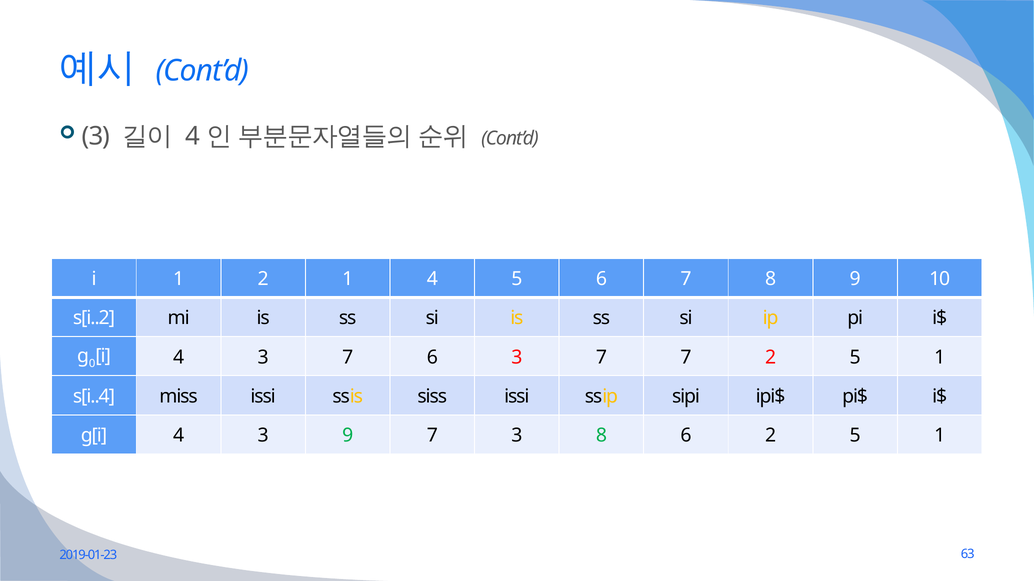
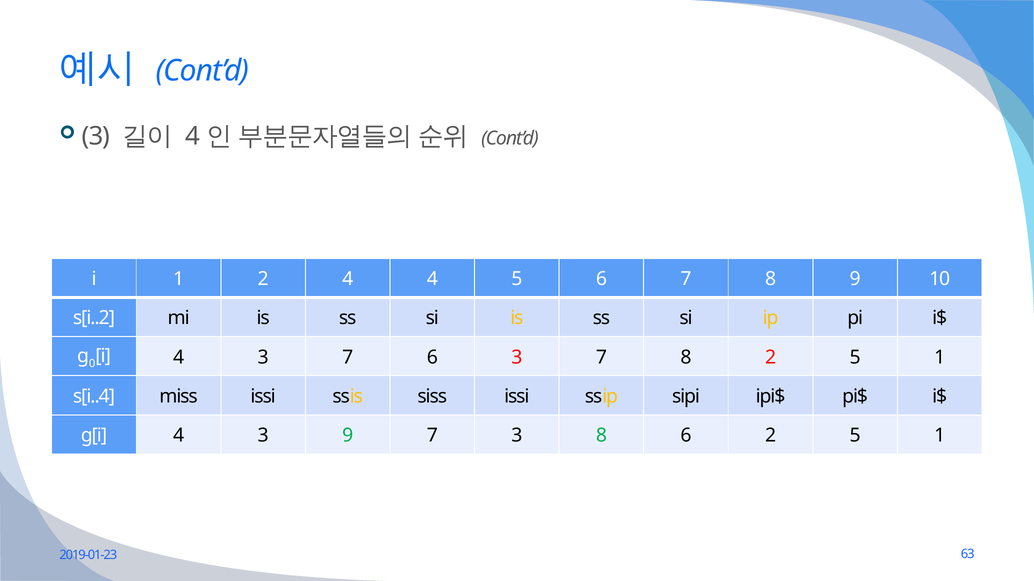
2 1: 1 -> 4
3 7 7: 7 -> 8
